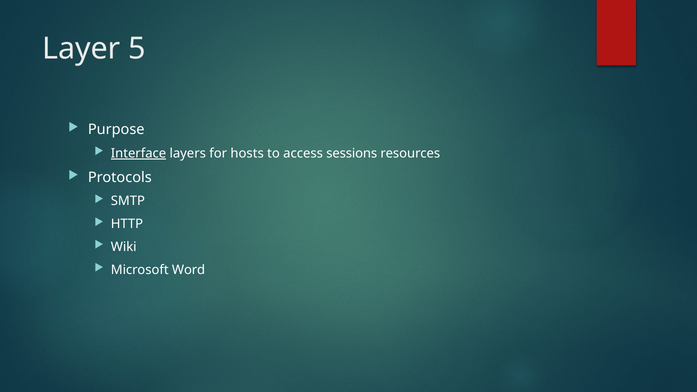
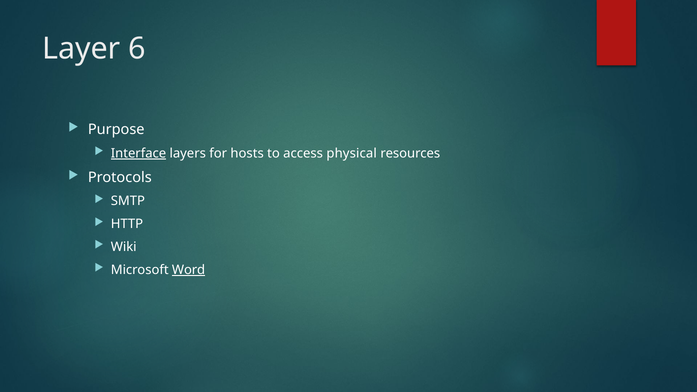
5: 5 -> 6
sessions: sessions -> physical
Word underline: none -> present
